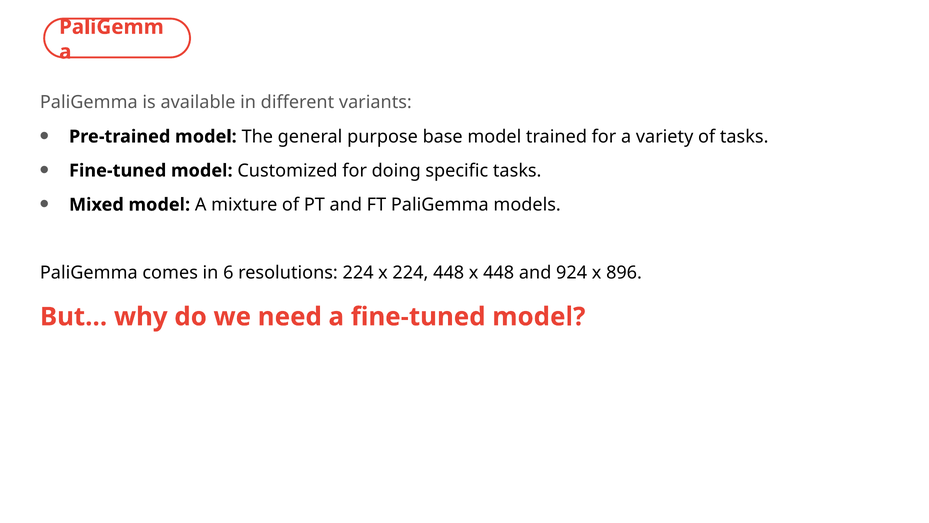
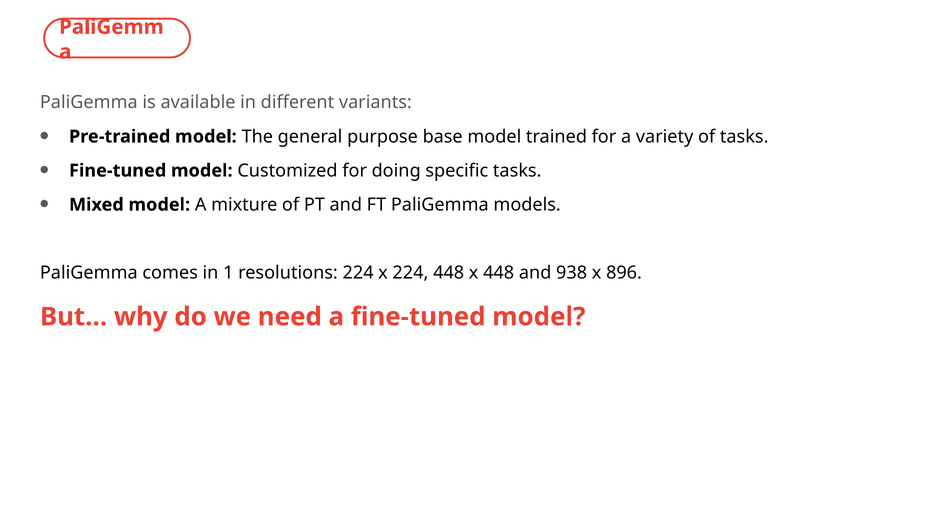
6: 6 -> 1
924: 924 -> 938
